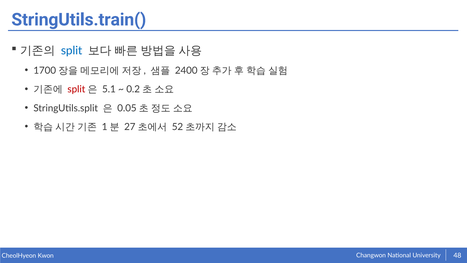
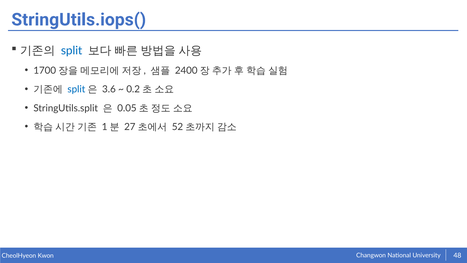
StringUtils.train(: StringUtils.train( -> StringUtils.iops(
split at (76, 89) colour: red -> blue
5.1: 5.1 -> 3.6
